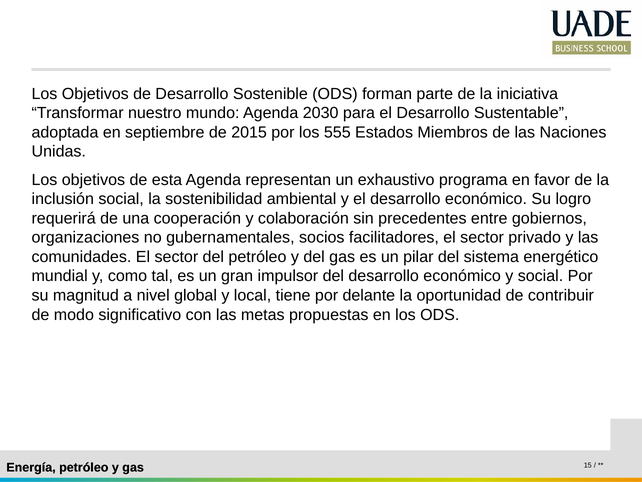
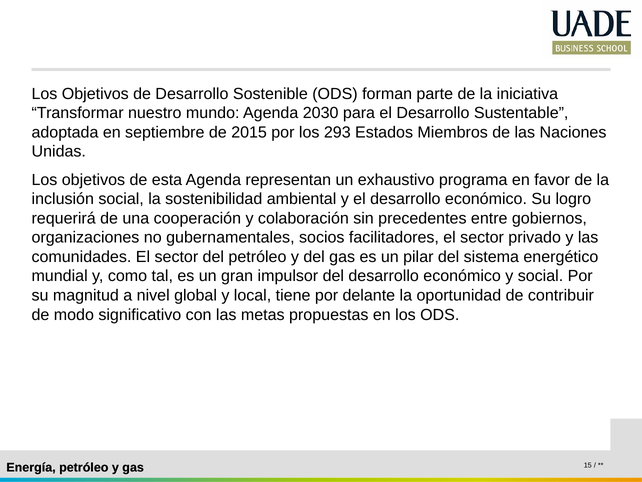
555: 555 -> 293
